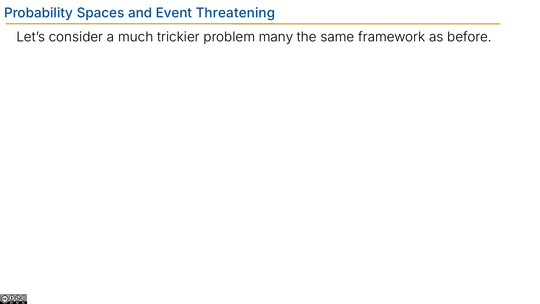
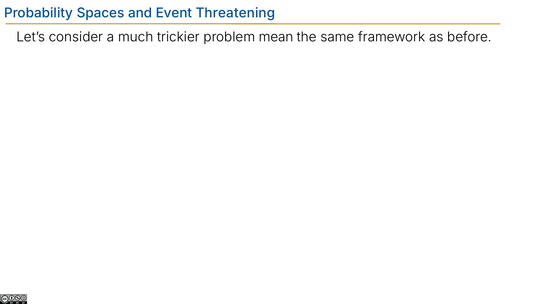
many: many -> mean
